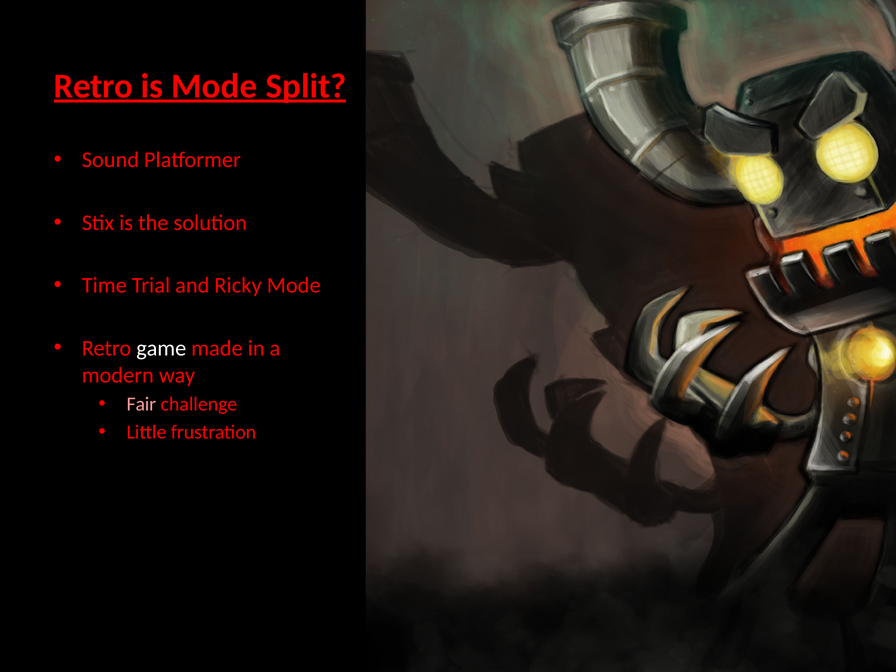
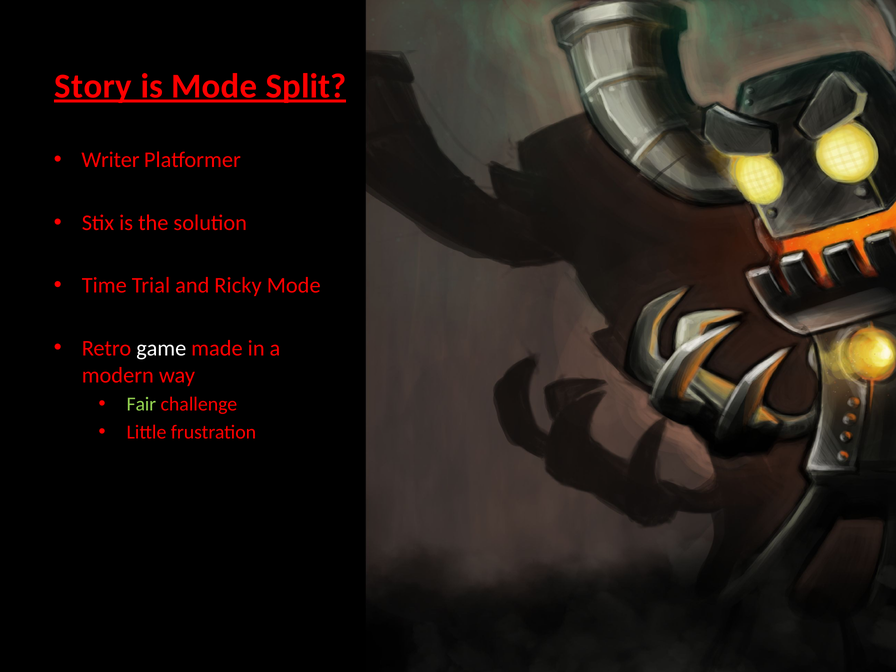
Retro at (93, 86): Retro -> Story
Sound: Sound -> Writer
Fair colour: pink -> light green
